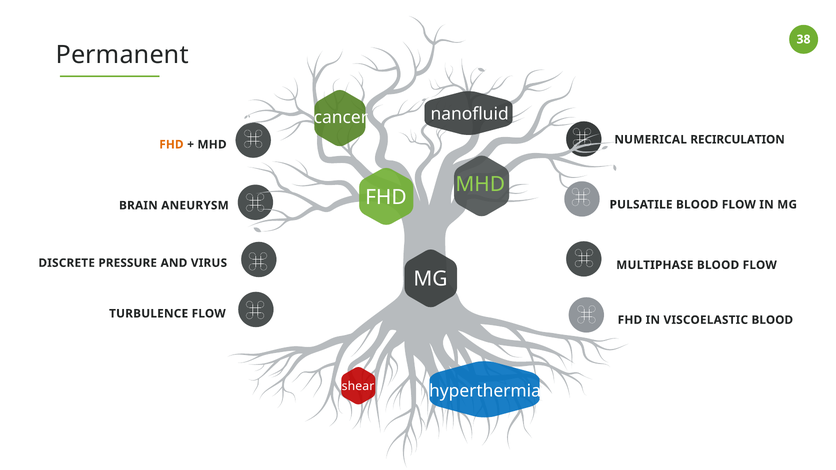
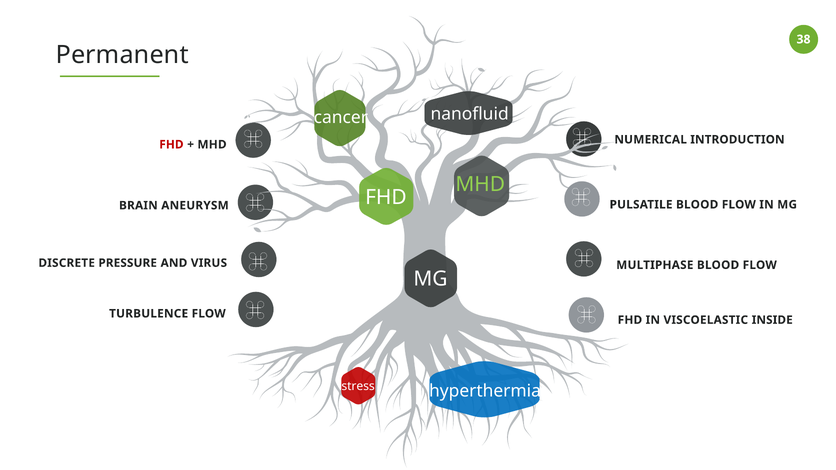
RECIRCULATION: RECIRCULATION -> INTRODUCTION
FHD at (171, 145) colour: orange -> red
VISCOELASTIC BLOOD: BLOOD -> INSIDE
shear: shear -> stress
